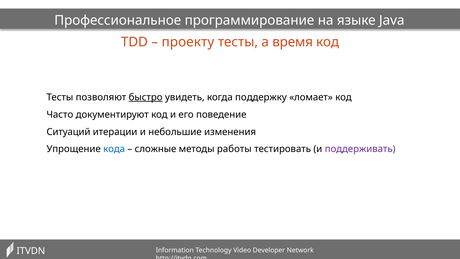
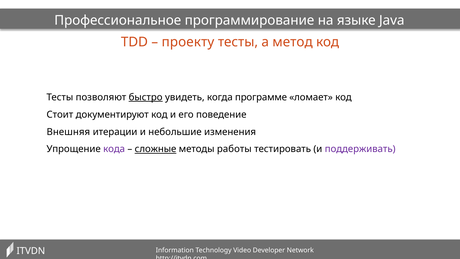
время: время -> метод
поддержку: поддержку -> программе
Часто: Часто -> Стоит
Ситуаций: Ситуаций -> Внешняя
кода colour: blue -> purple
сложные underline: none -> present
